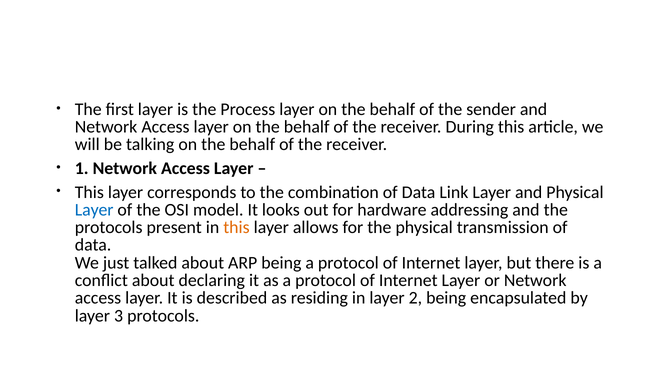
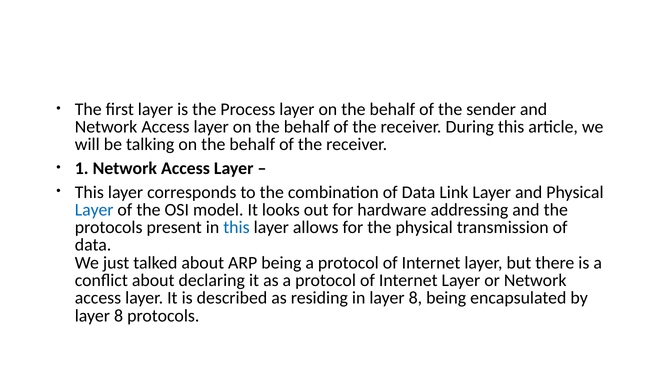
this at (236, 228) colour: orange -> blue
in layer 2: 2 -> 8
3 at (119, 316): 3 -> 8
